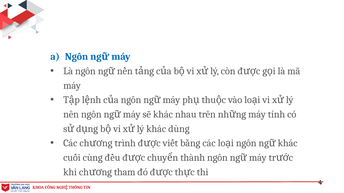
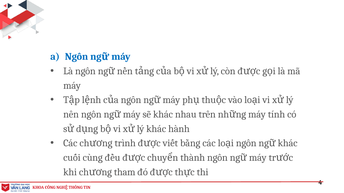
dùng: dùng -> hành
